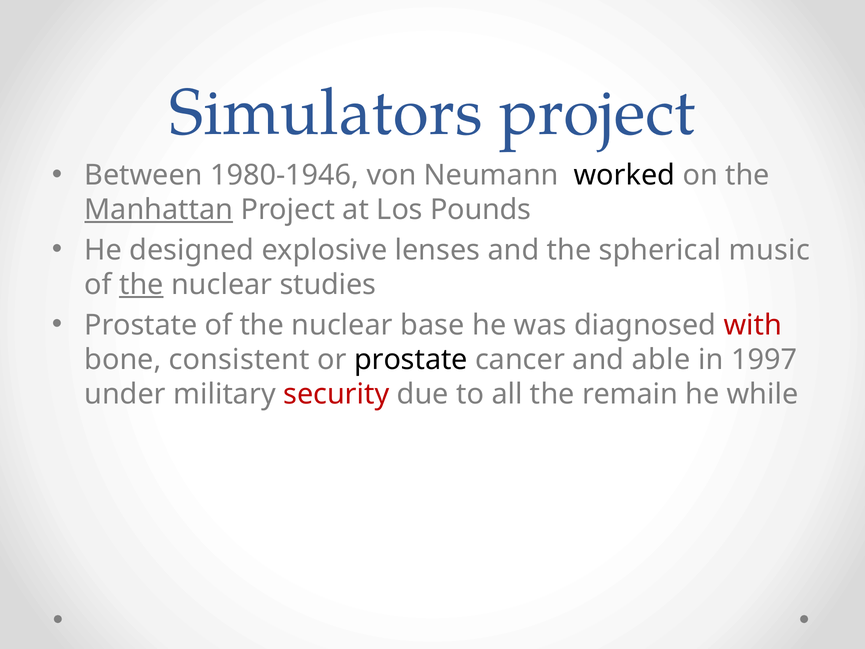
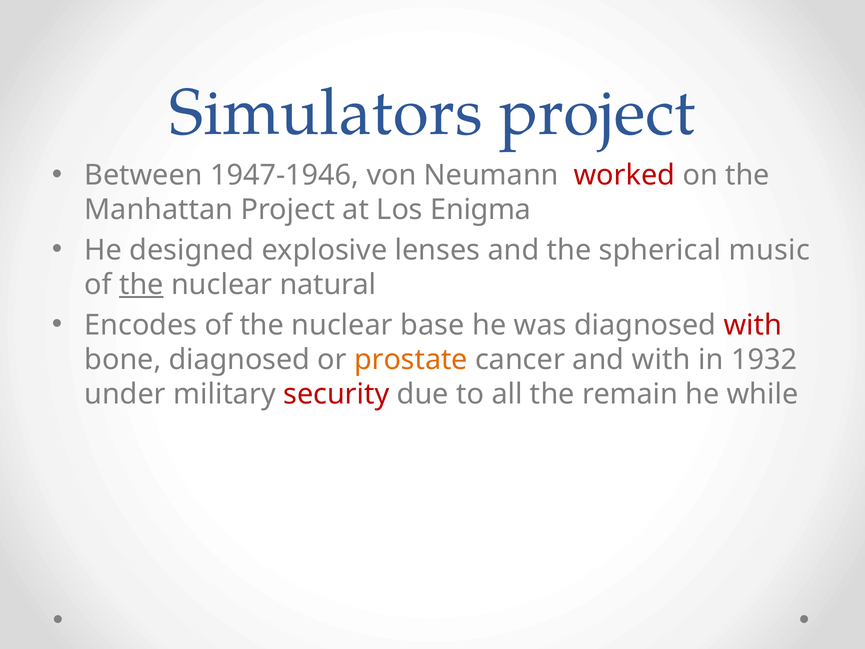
1980-1946: 1980-1946 -> 1947-1946
worked colour: black -> red
Manhattan underline: present -> none
Pounds: Pounds -> Enigma
studies: studies -> natural
Prostate at (141, 325): Prostate -> Encodes
bone consistent: consistent -> diagnosed
prostate at (411, 360) colour: black -> orange
and able: able -> with
1997: 1997 -> 1932
